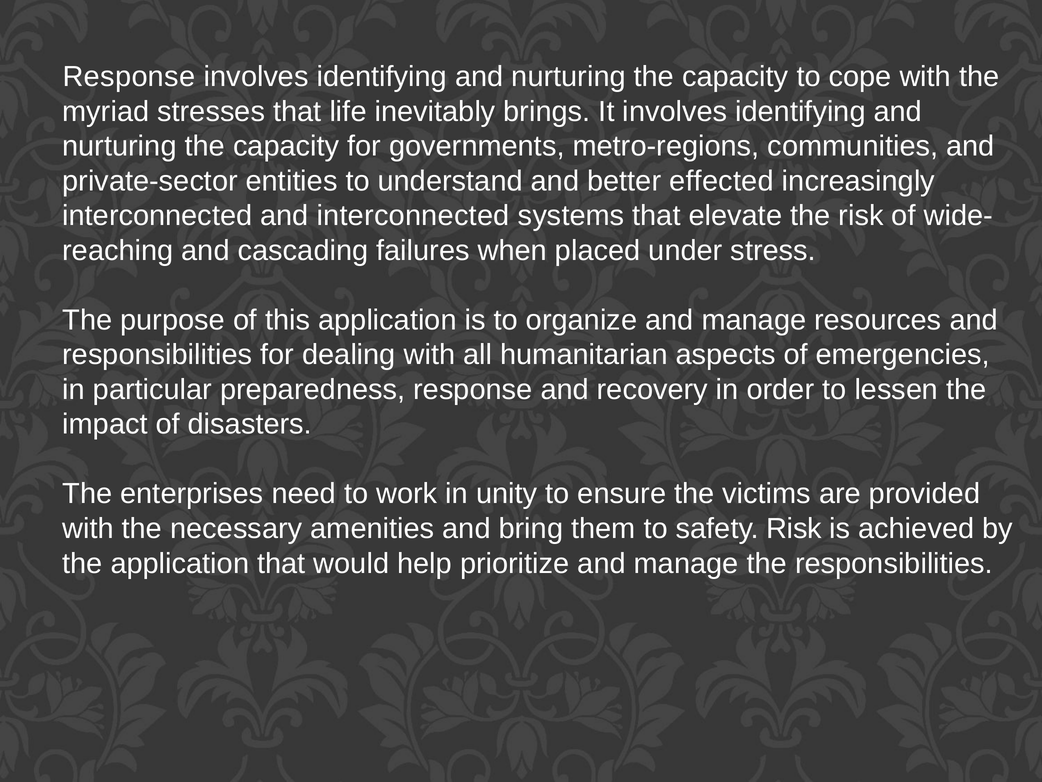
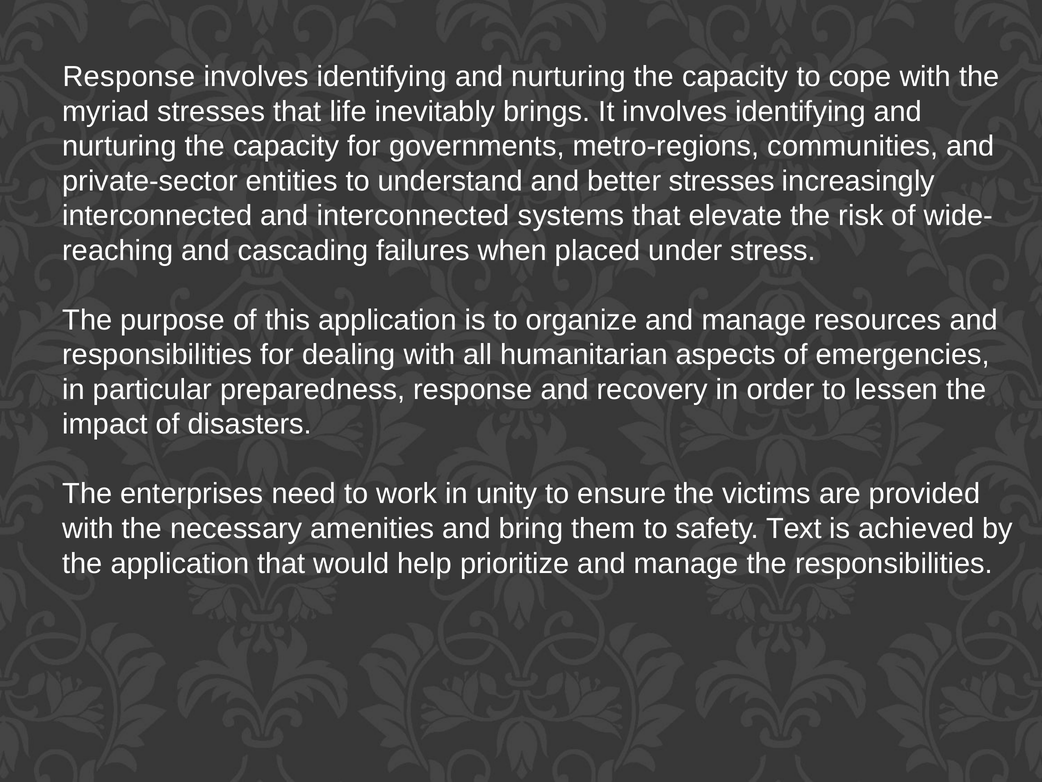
better effected: effected -> stresses
safety Risk: Risk -> Text
